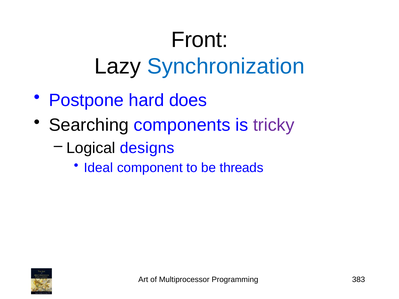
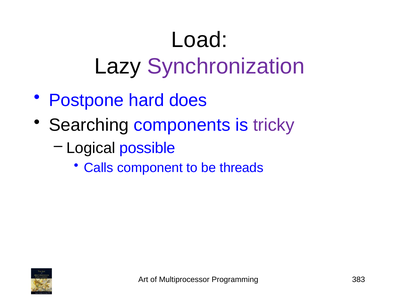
Front: Front -> Load
Synchronization colour: blue -> purple
designs: designs -> possible
Ideal: Ideal -> Calls
